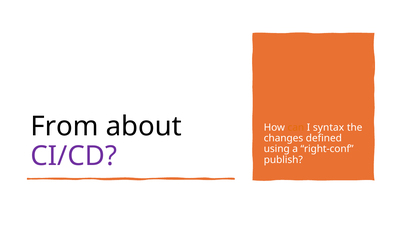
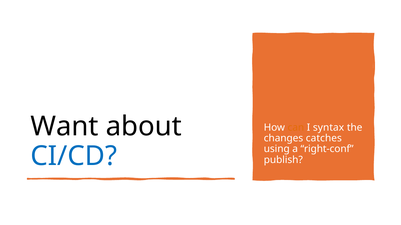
From: From -> Want
defined: defined -> catches
CI/CD colour: purple -> blue
